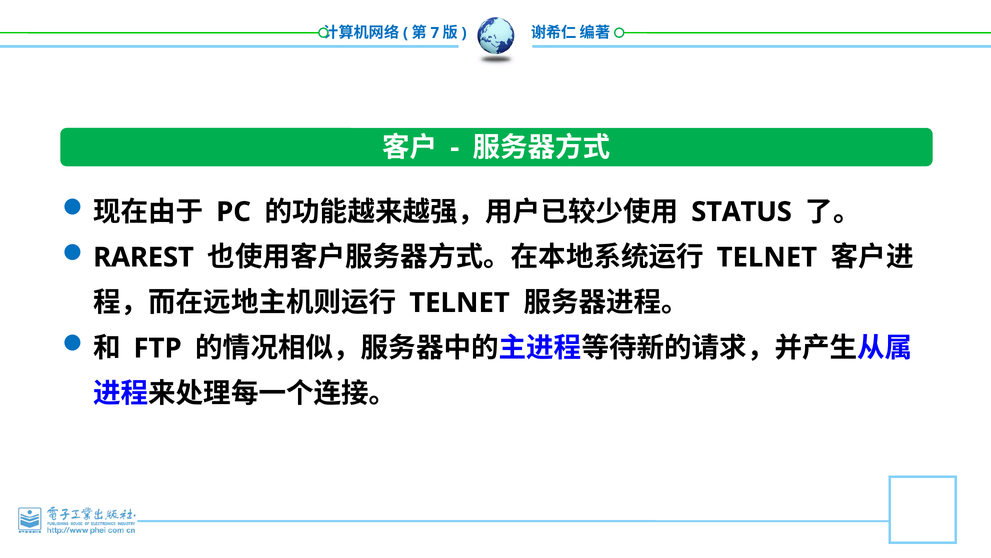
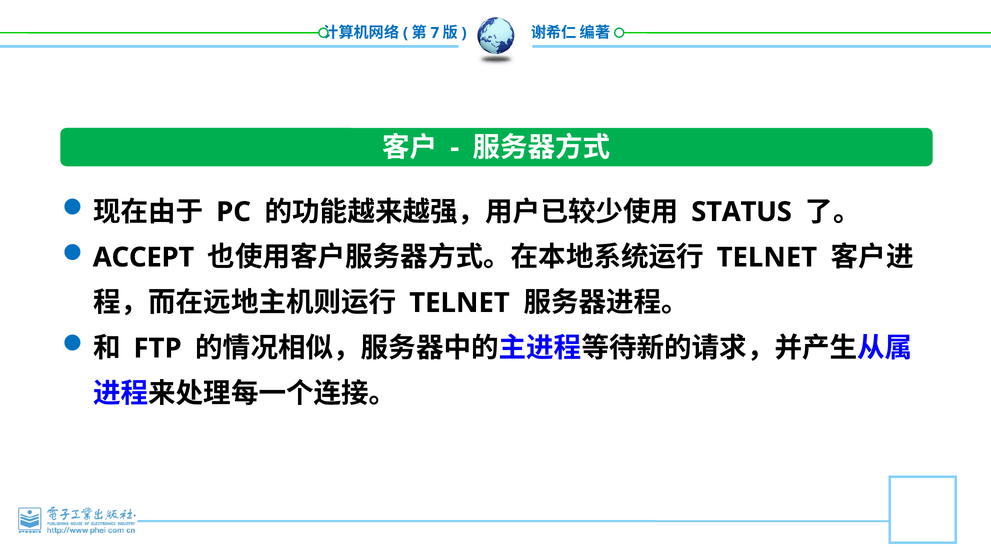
RAREST: RAREST -> ACCEPT
